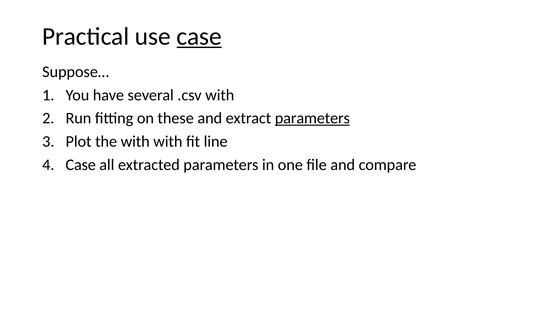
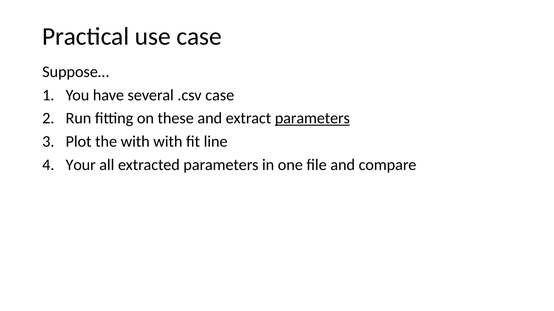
case at (199, 36) underline: present -> none
.csv with: with -> case
Case at (81, 165): Case -> Your
